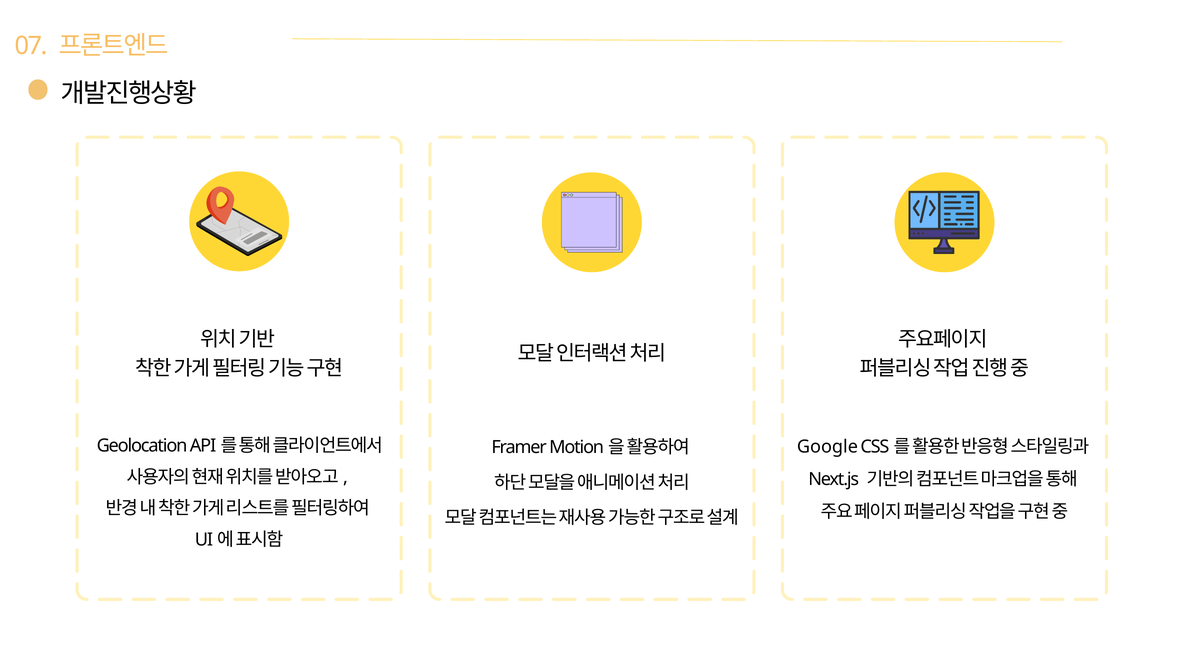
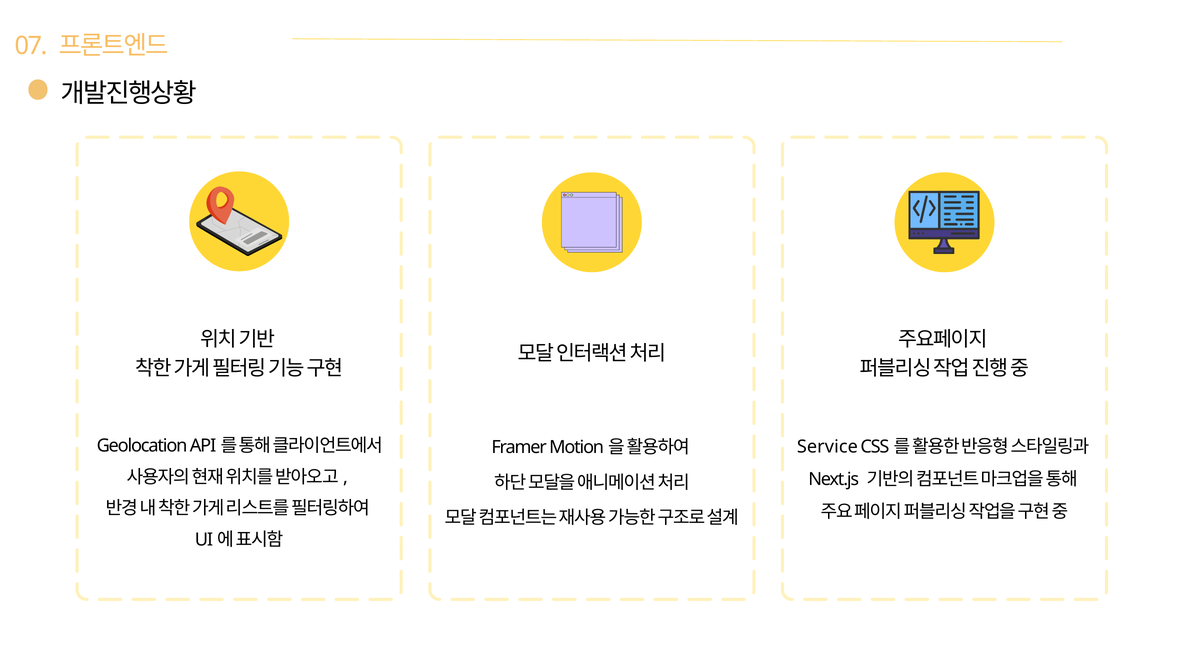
Google: Google -> Service
